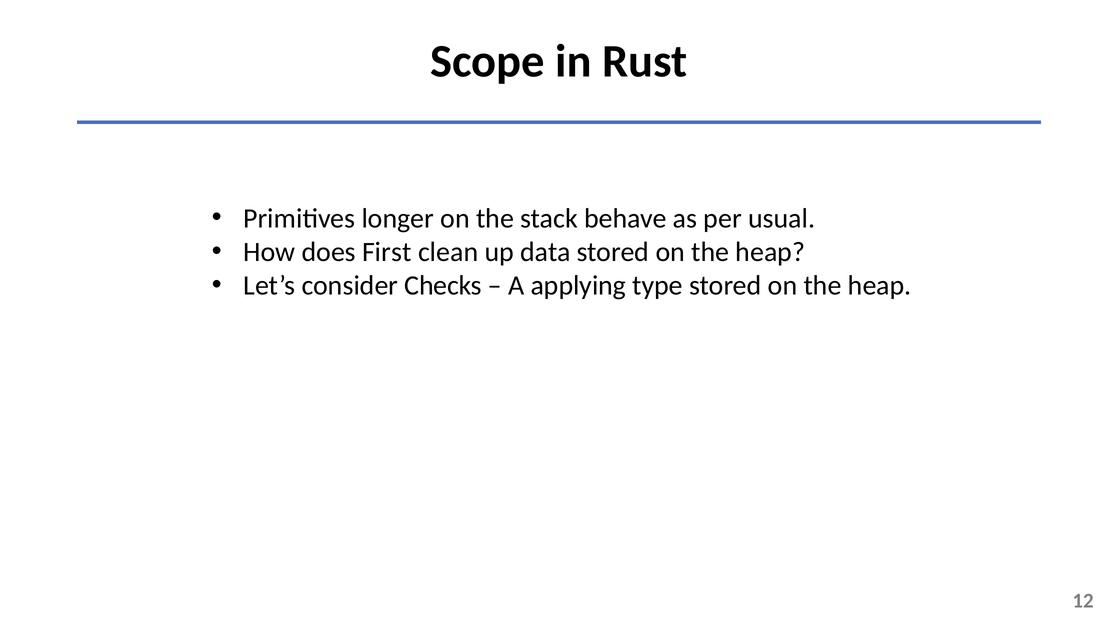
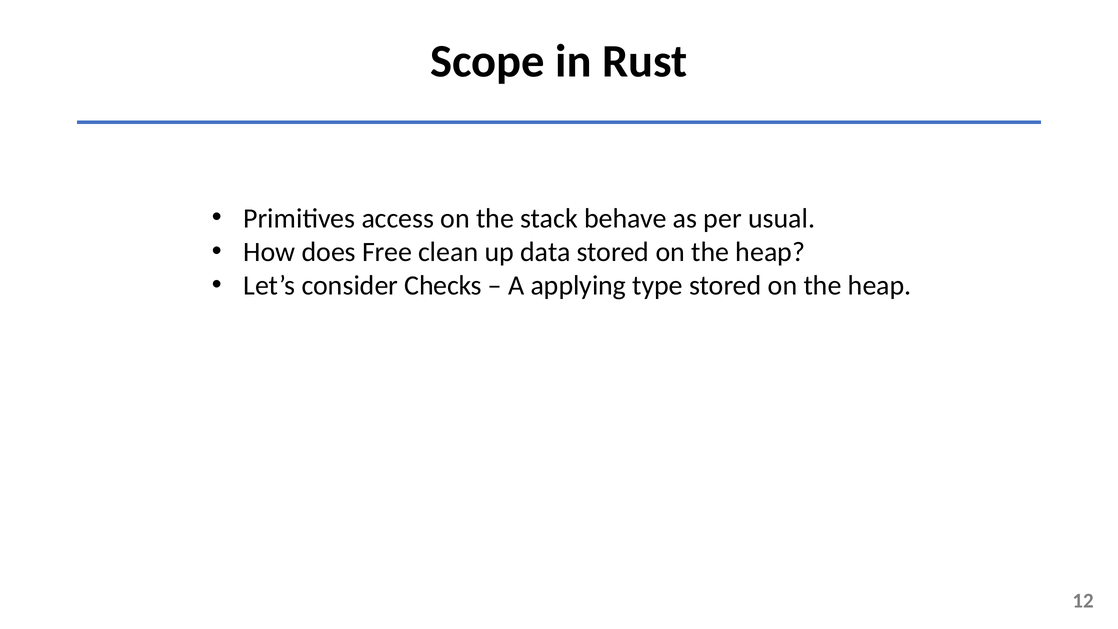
longer: longer -> access
First: First -> Free
